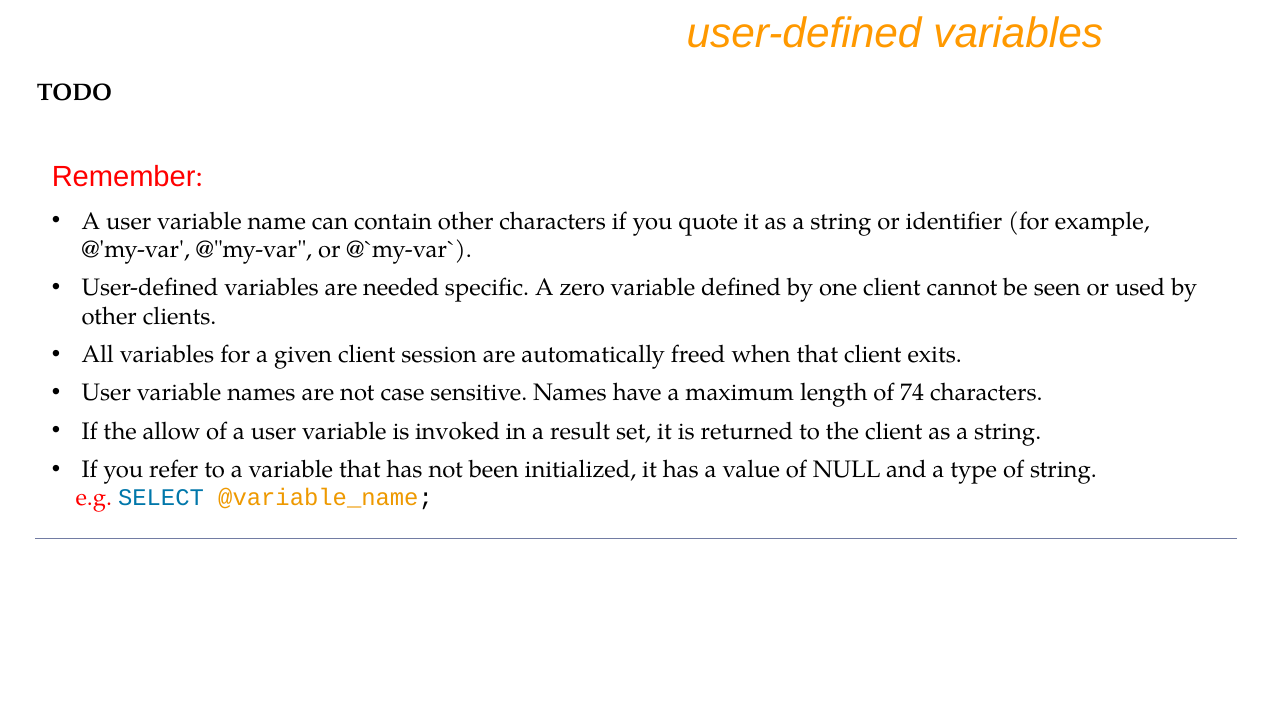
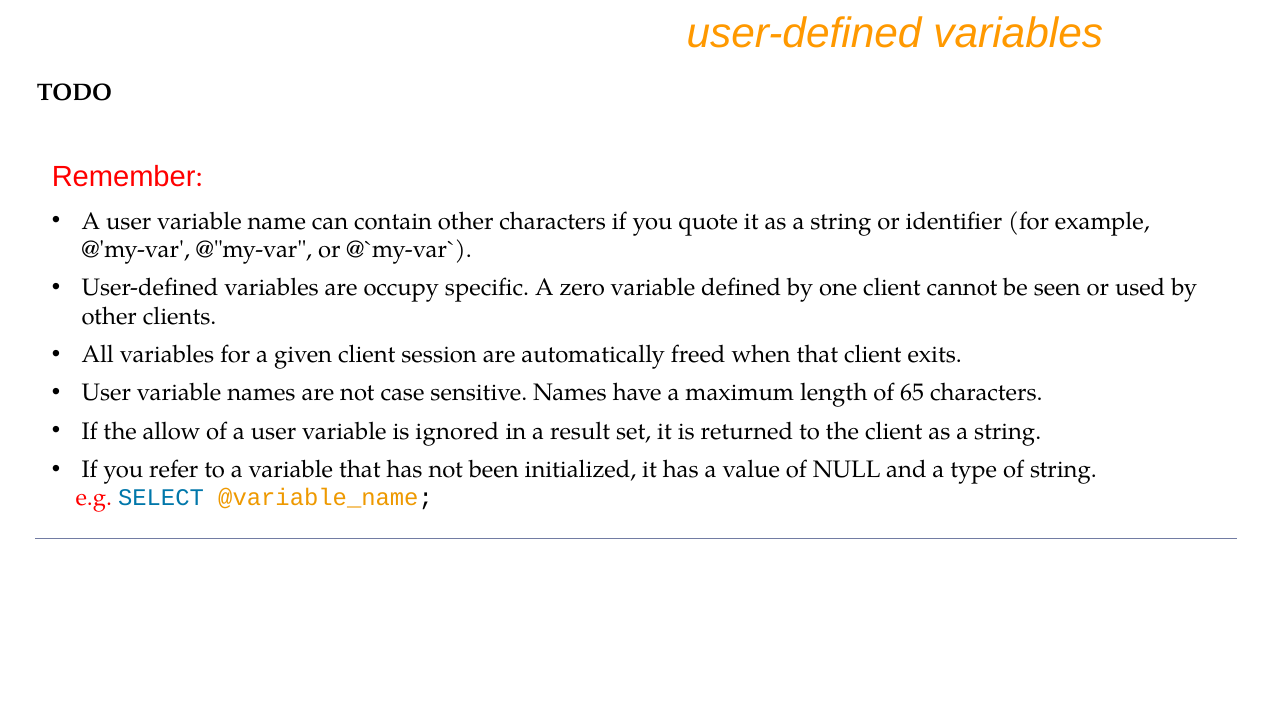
needed: needed -> occupy
74: 74 -> 65
invoked: invoked -> ignored
